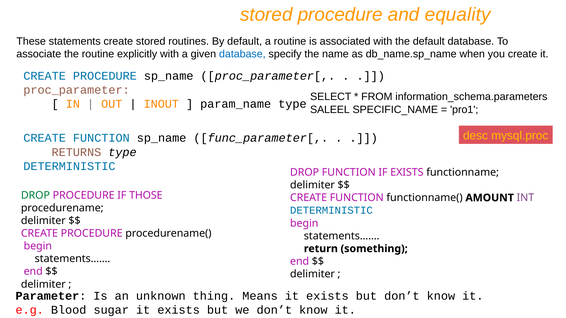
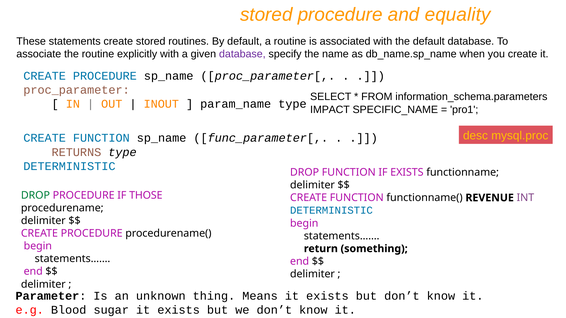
database at (242, 54) colour: blue -> purple
SALEEL: SALEEL -> IMPACT
AMOUNT: AMOUNT -> REVENUE
